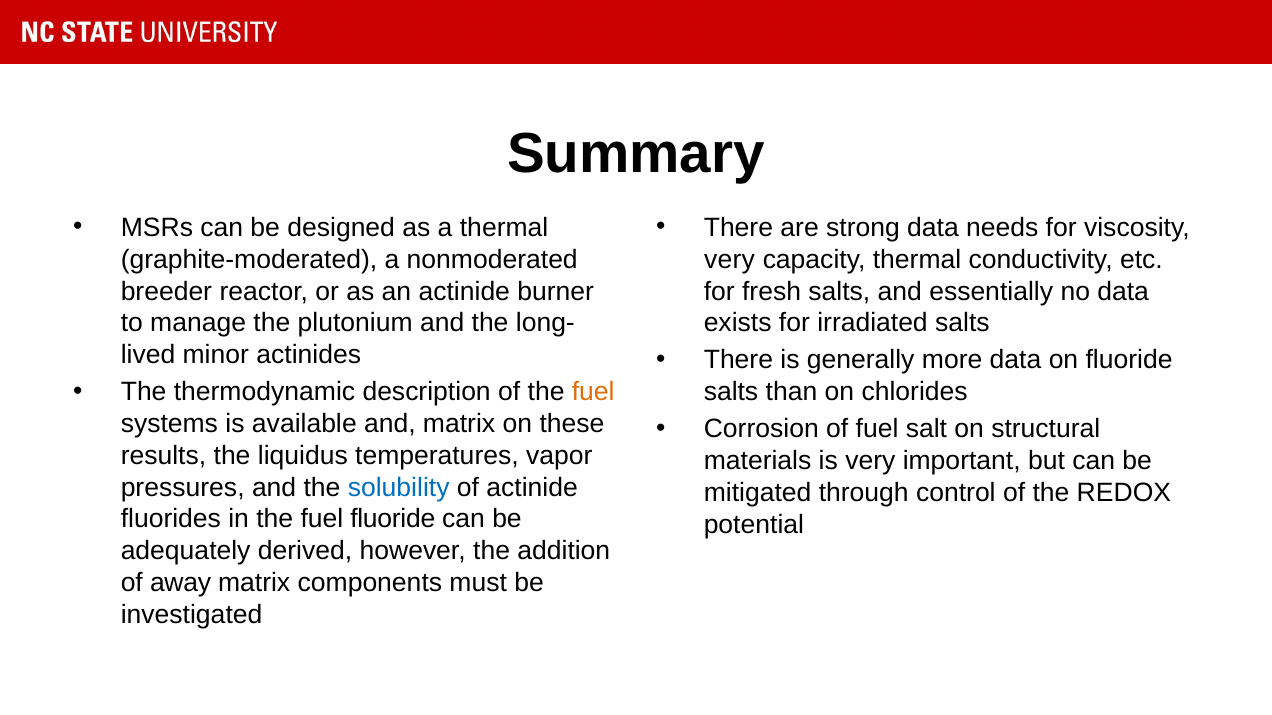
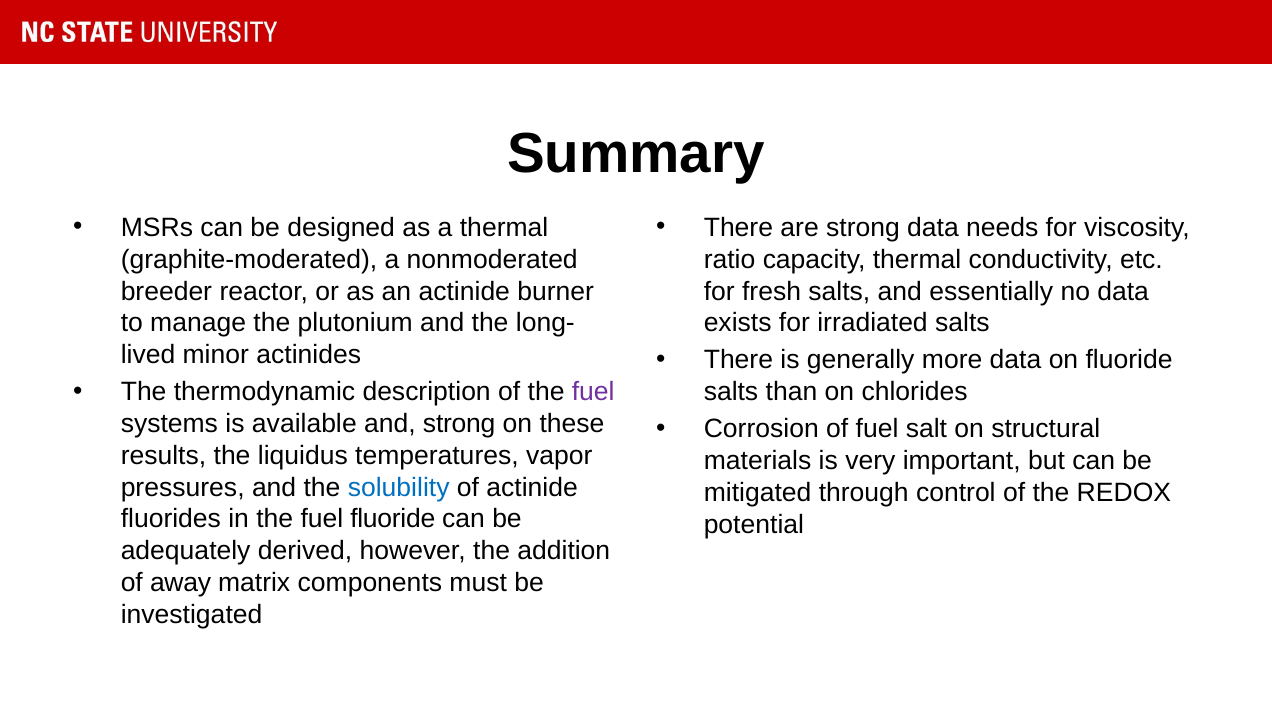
very at (729, 260): very -> ratio
fuel at (593, 392) colour: orange -> purple
and matrix: matrix -> strong
